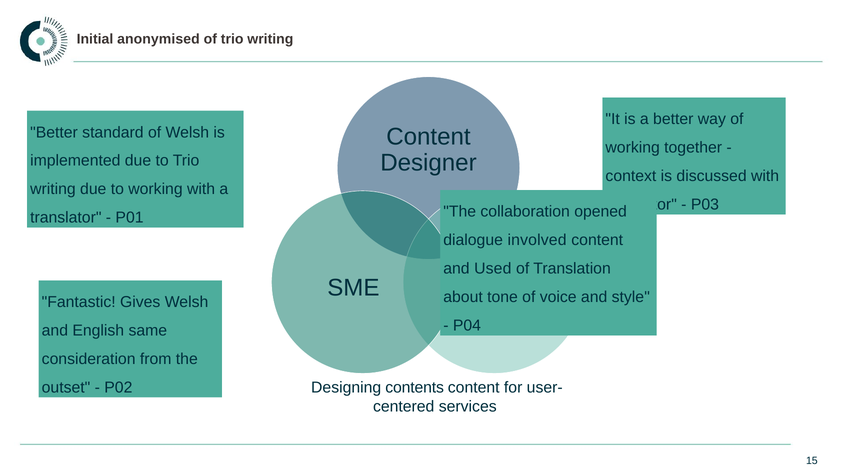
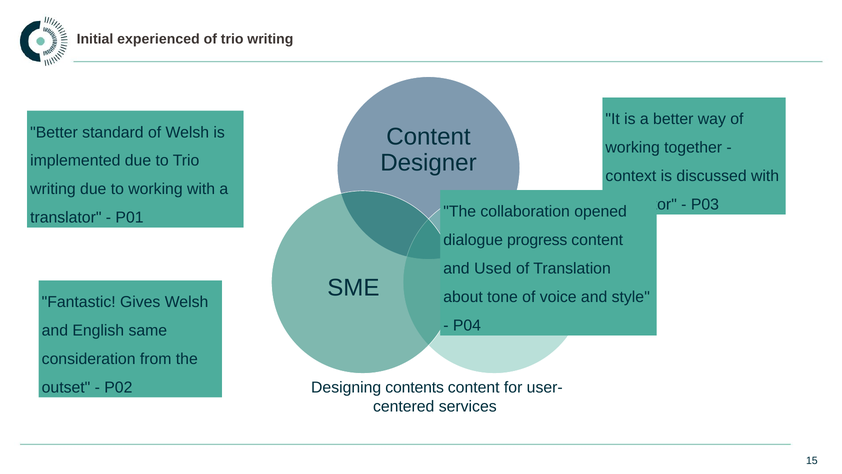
anonymised: anonymised -> experienced
involved: involved -> progress
